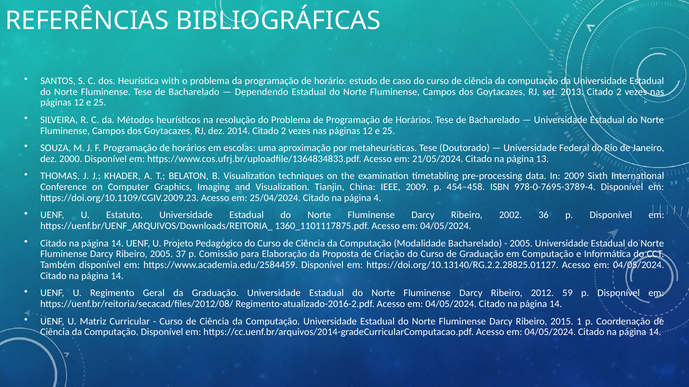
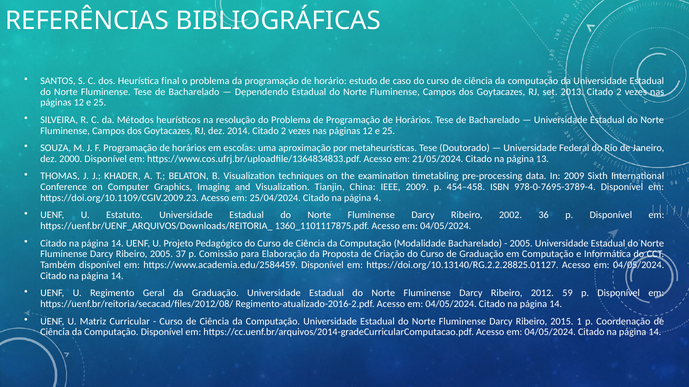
with: with -> final
